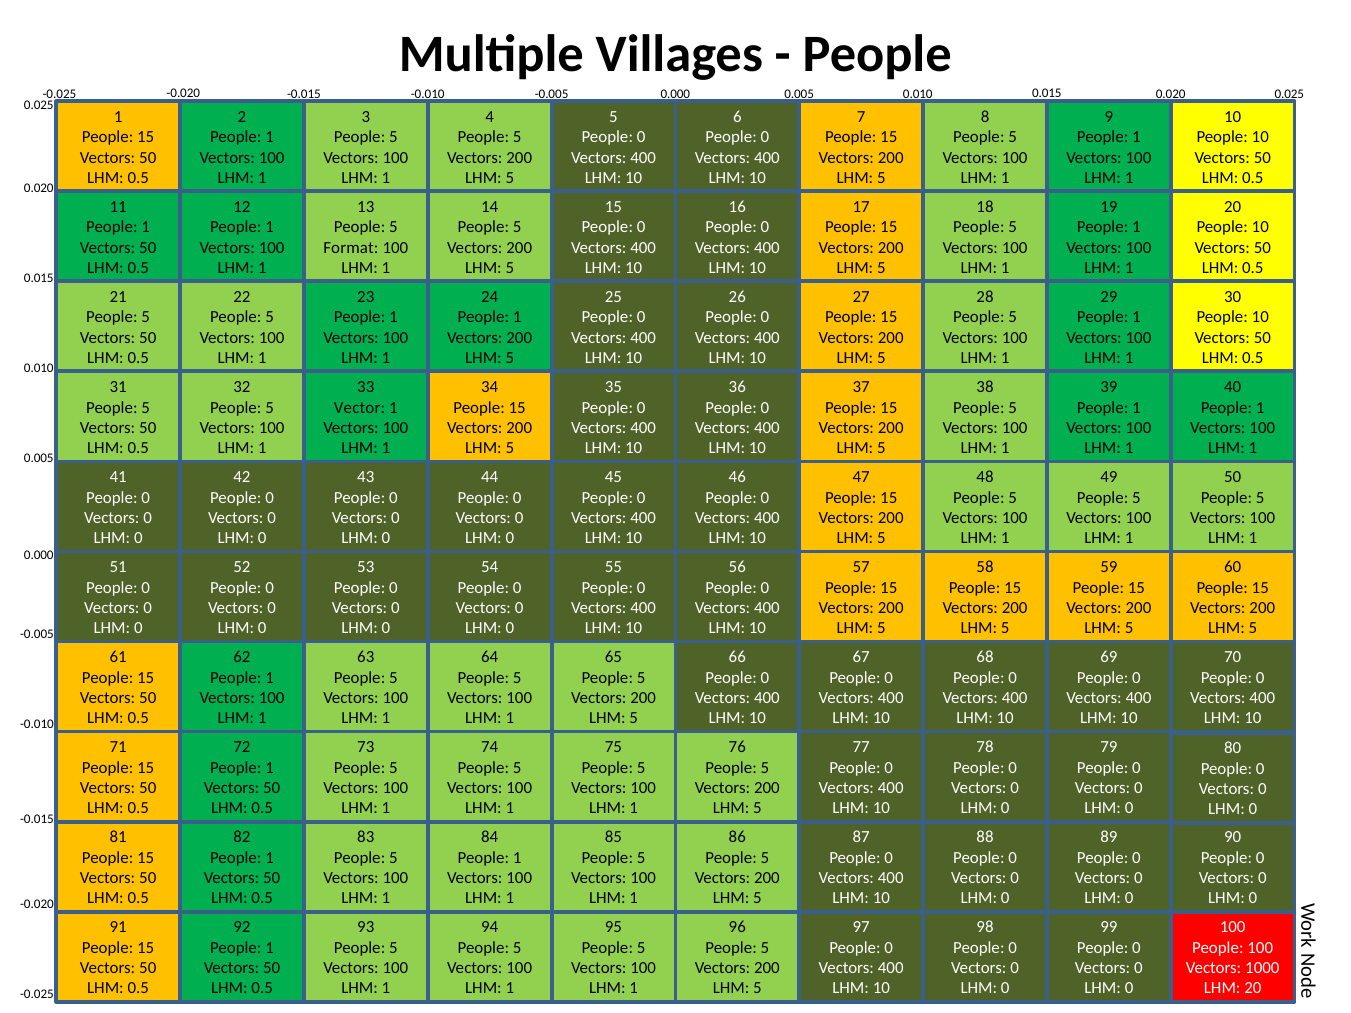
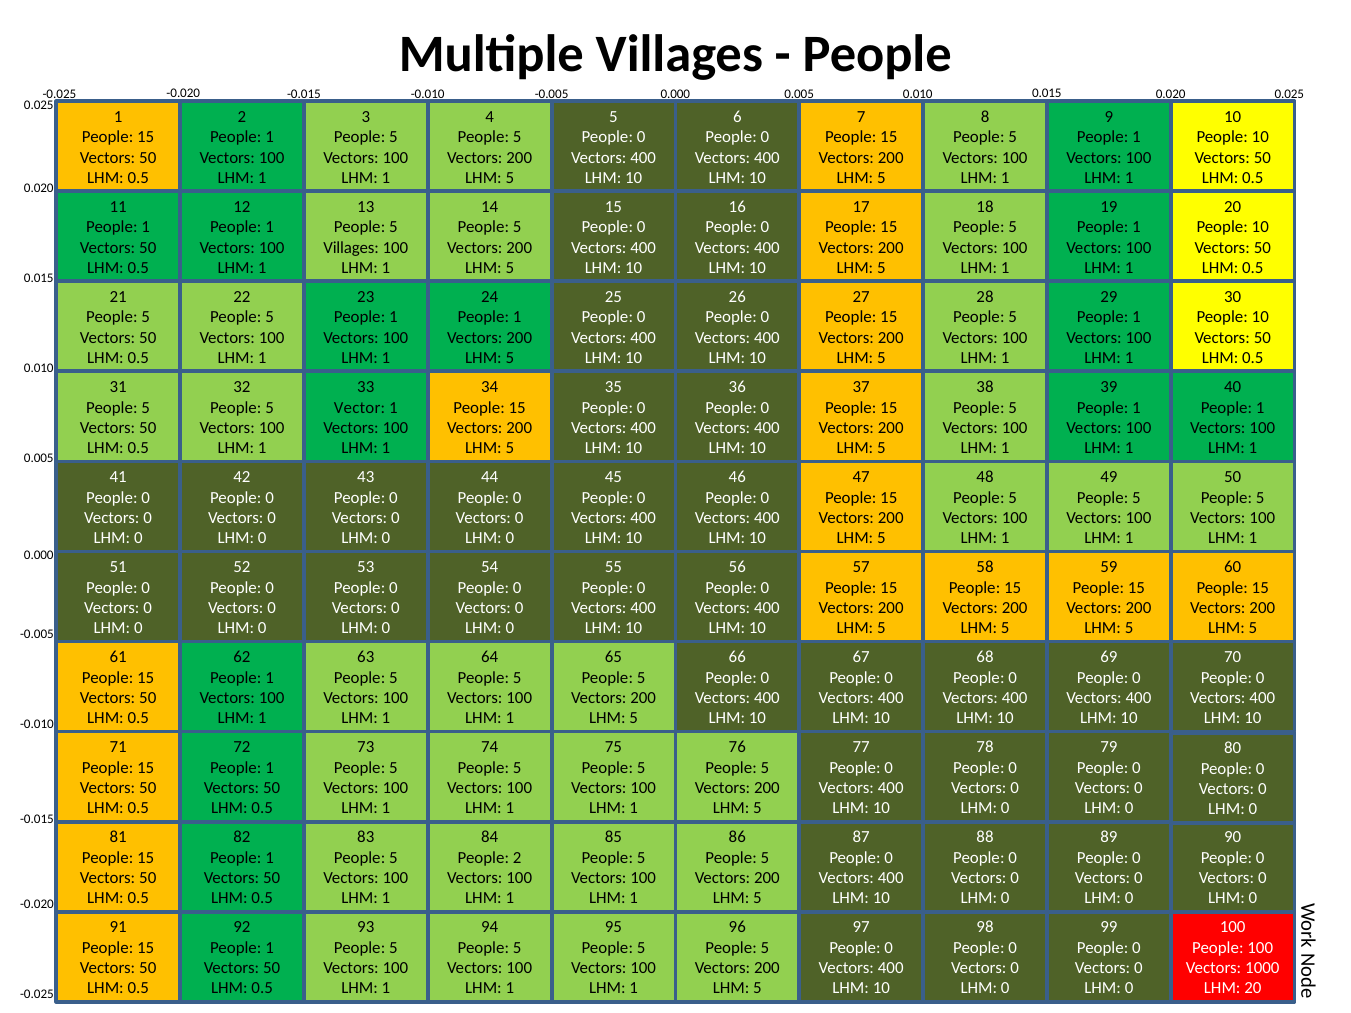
Format at (351, 248): Format -> Villages
1 at (517, 858): 1 -> 2
